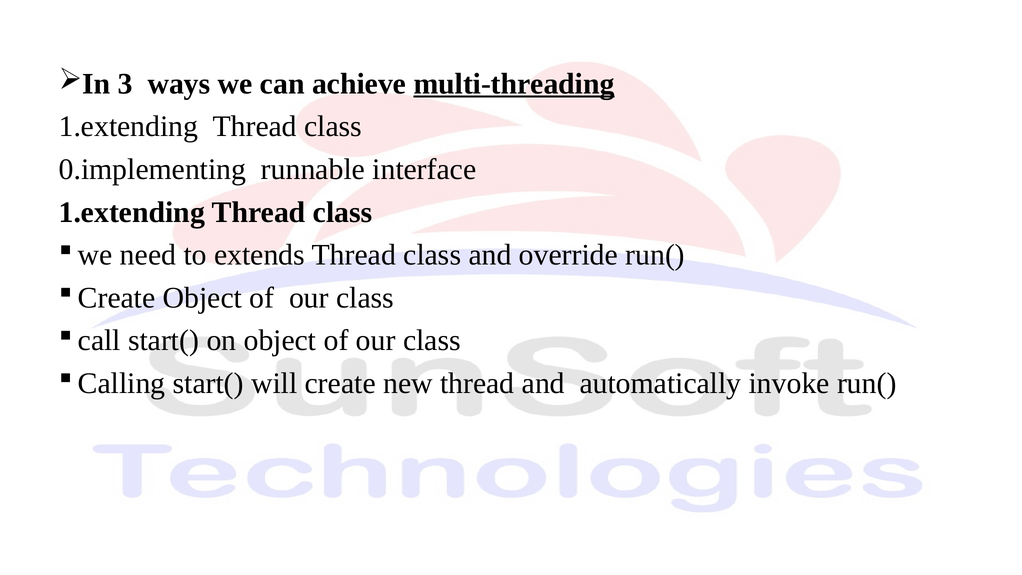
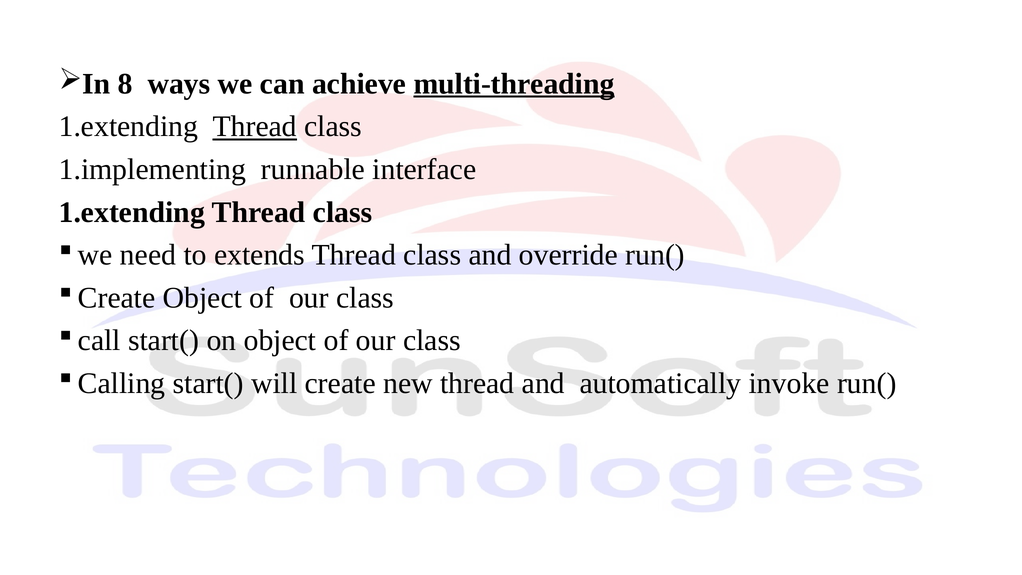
3: 3 -> 8
Thread at (255, 127) underline: none -> present
0.implementing: 0.implementing -> 1.implementing
